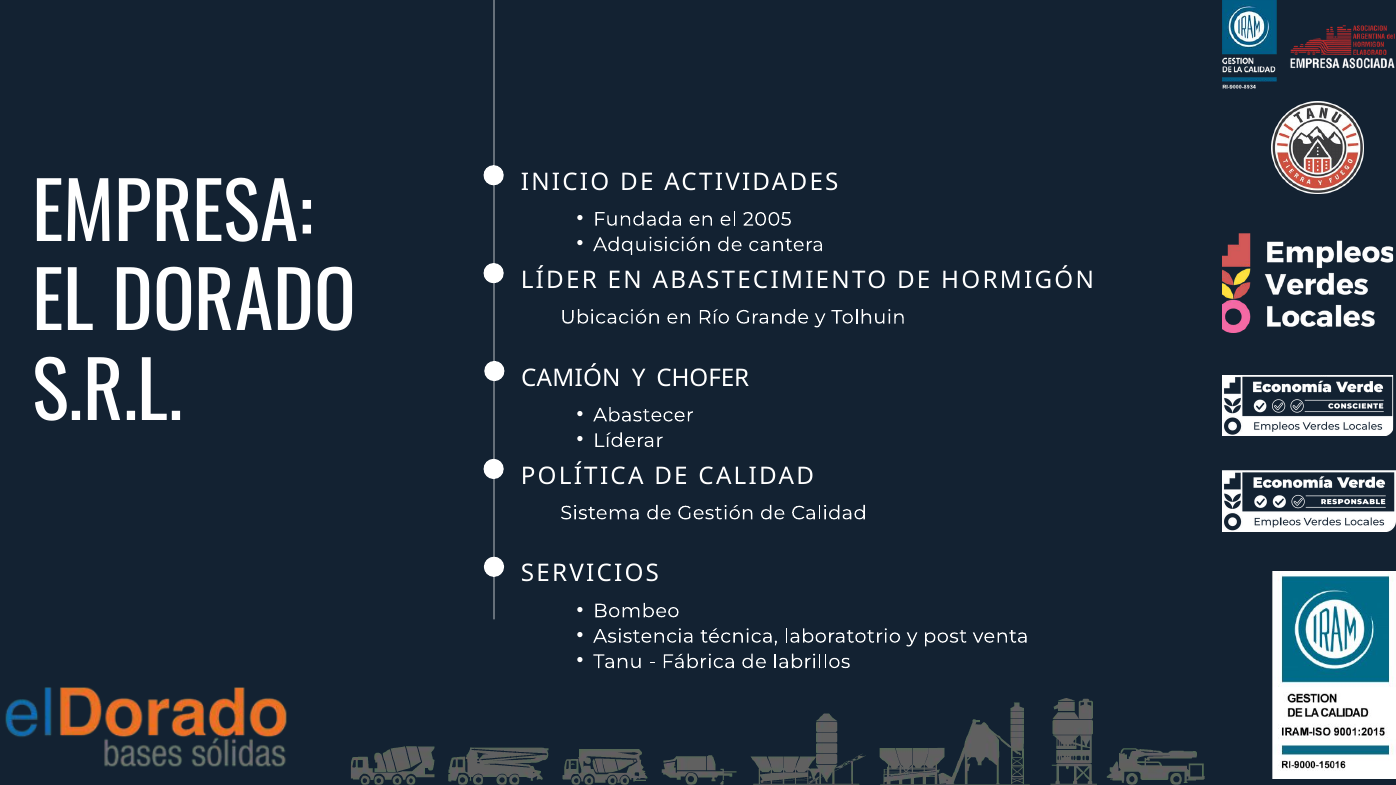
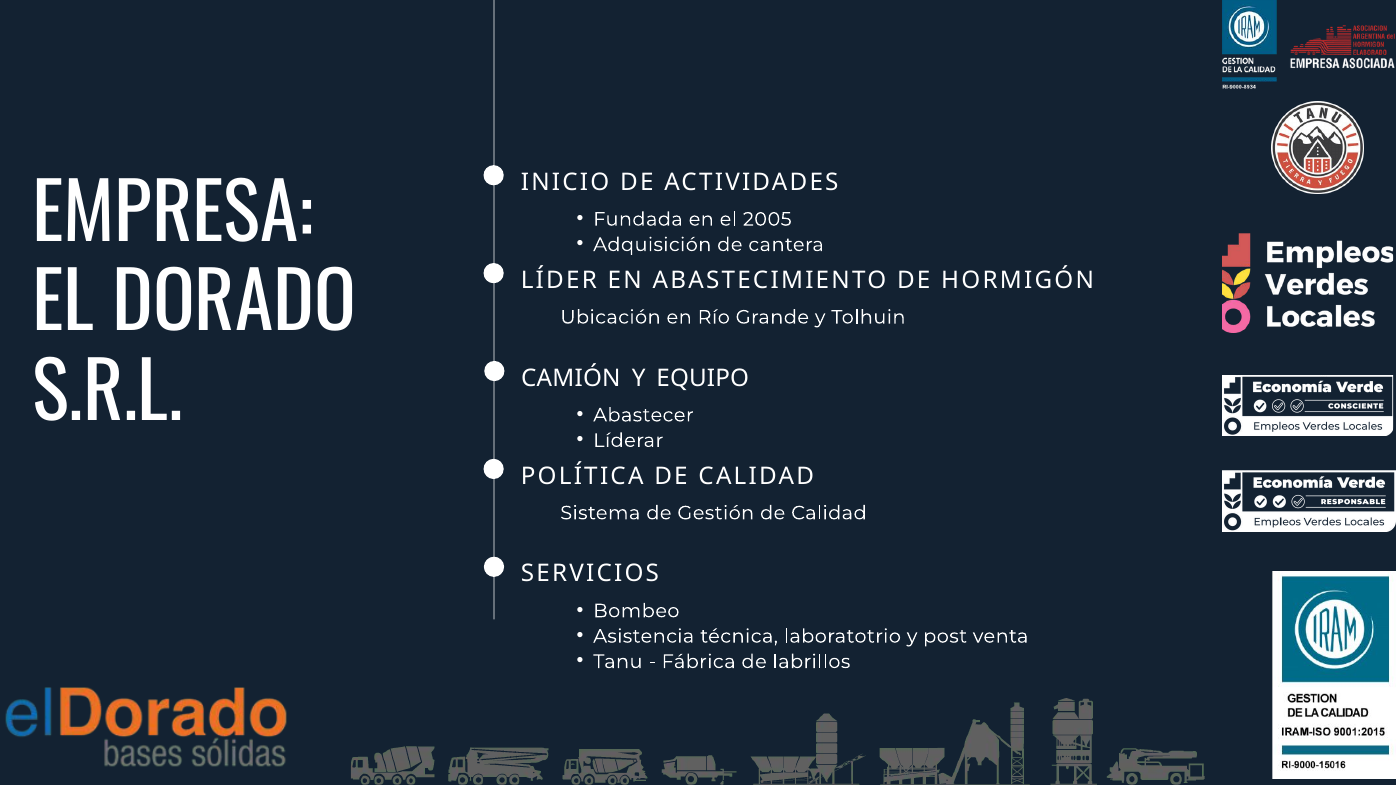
CHOFER: CHOFER -> EQUIPO
